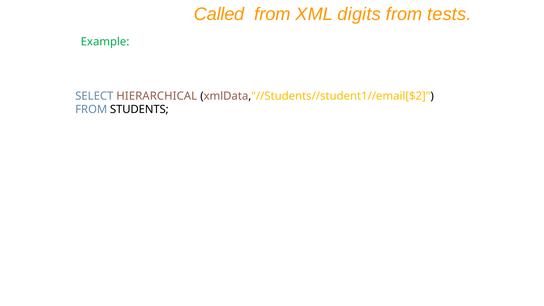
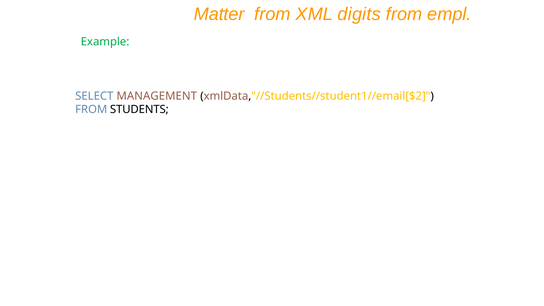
Called: Called -> Matter
tests: tests -> empl
HIERARCHICAL: HIERARCHICAL -> MANAGEMENT
